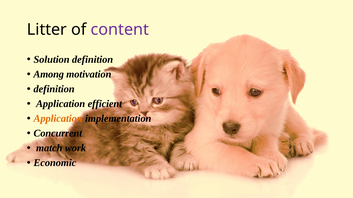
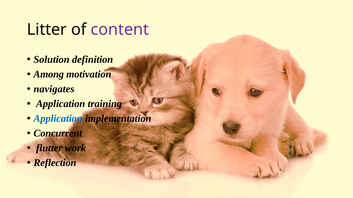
definition at (54, 89): definition -> navigates
efficient: efficient -> training
Application at (58, 119) colour: orange -> blue
match: match -> flutter
Economic: Economic -> Reflection
